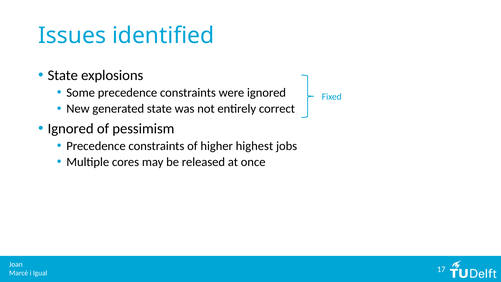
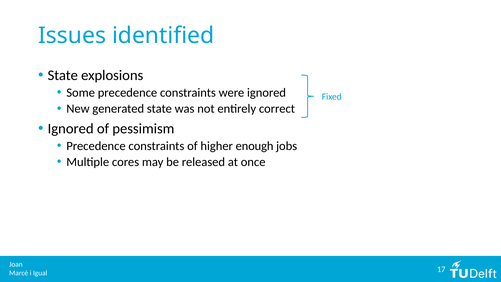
highest: highest -> enough
